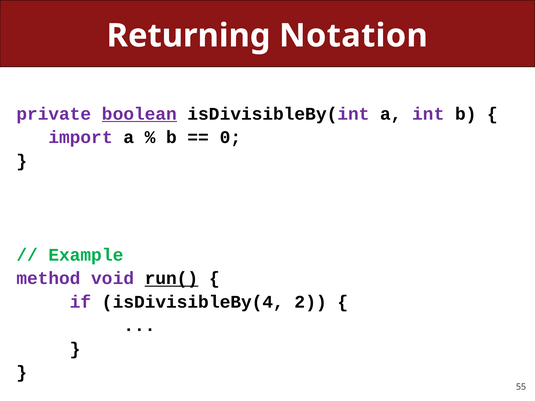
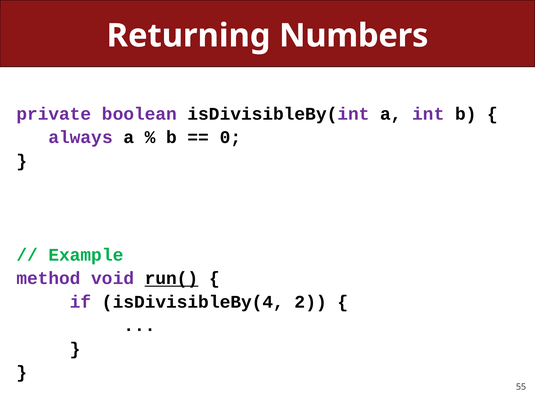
Notation: Notation -> Numbers
boolean underline: present -> none
import: import -> always
